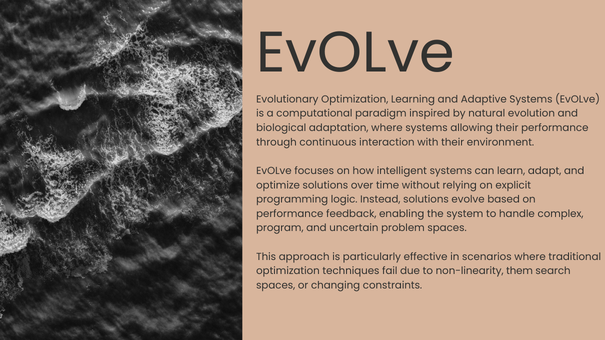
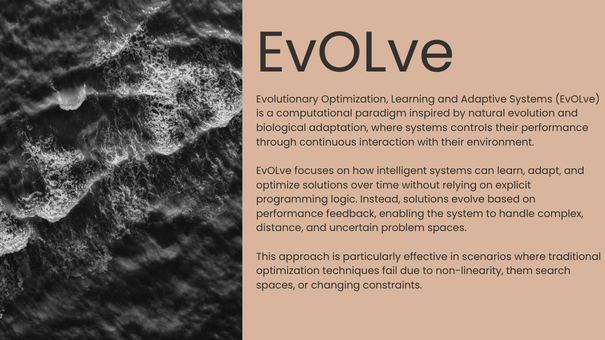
allowing: allowing -> controls
program: program -> distance
